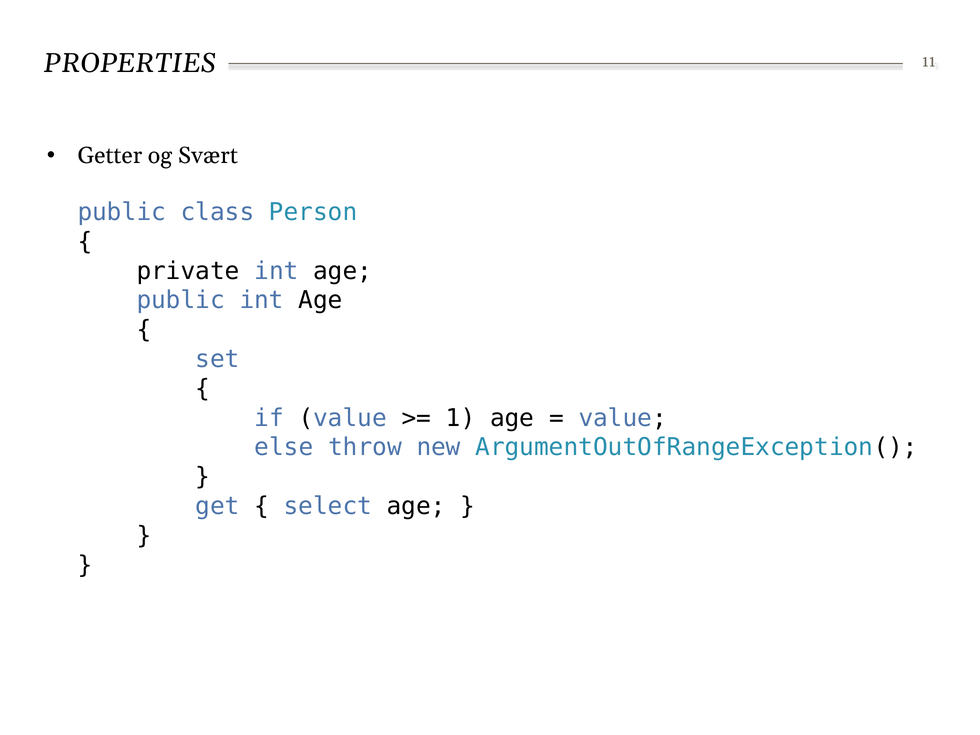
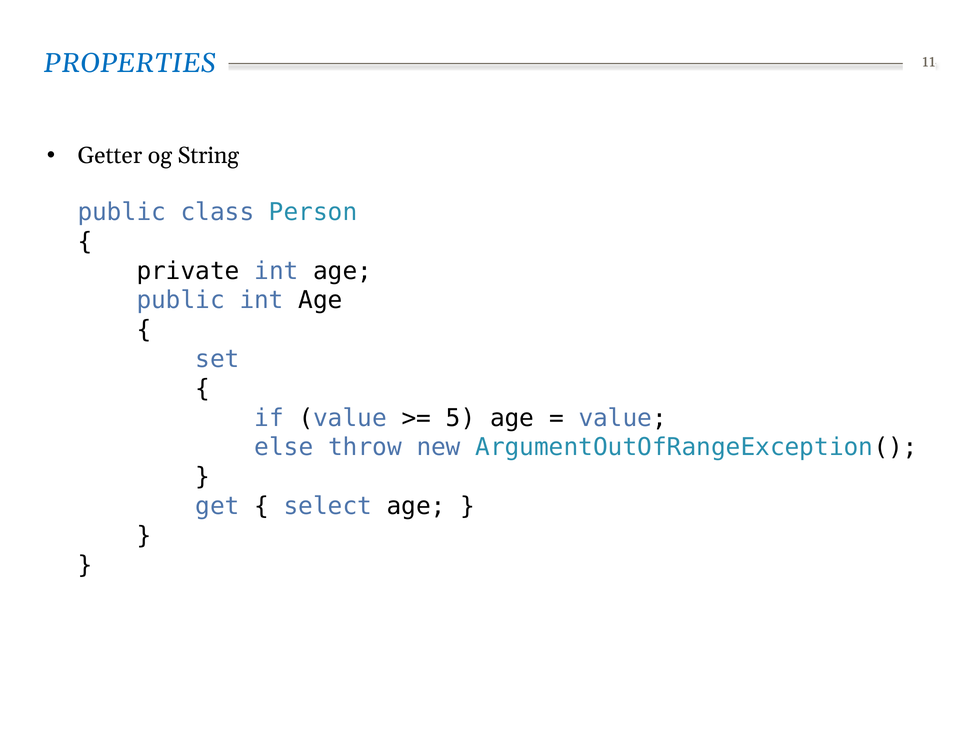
PROPERTIES colour: black -> blue
Svært: Svært -> String
1: 1 -> 5
